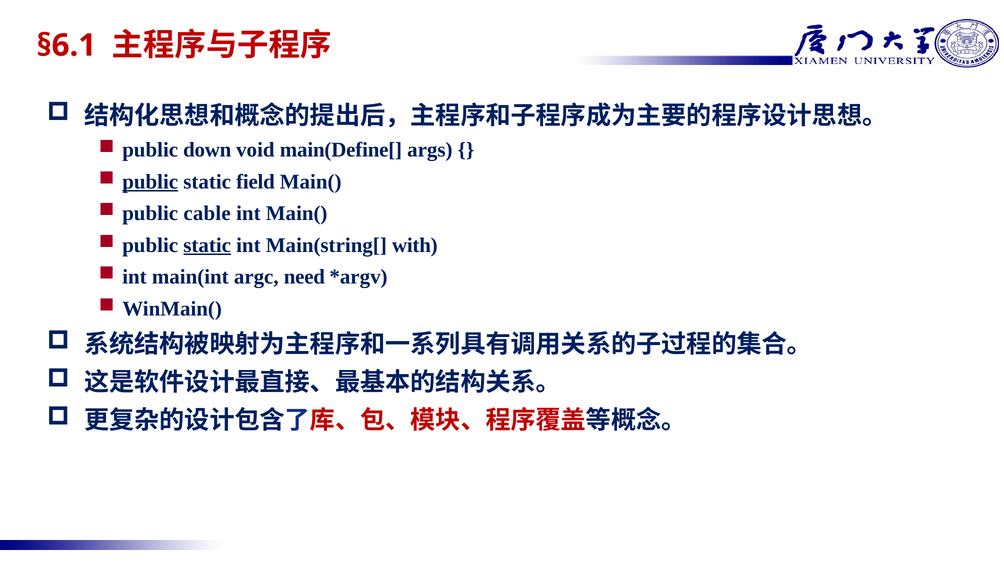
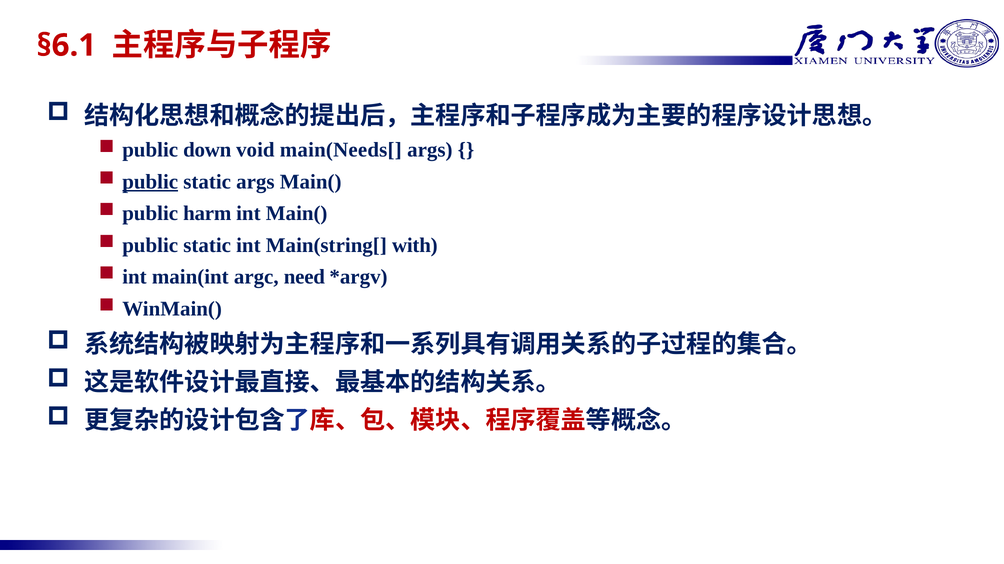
main(Define[: main(Define[ -> main(Needs[
static field: field -> args
cable: cable -> harm
static at (207, 246) underline: present -> none
